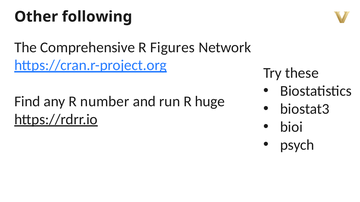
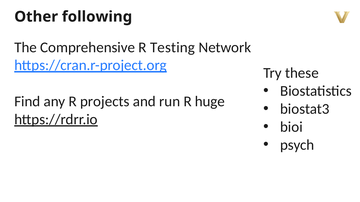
Figures: Figures -> Testing
number: number -> projects
